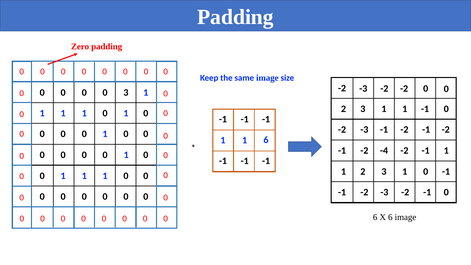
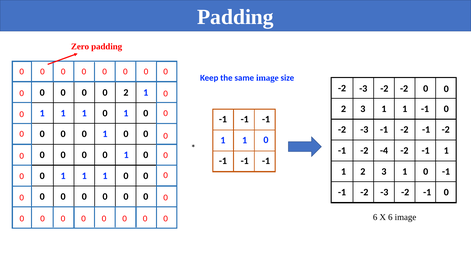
0 0 3: 3 -> 2
6 at (266, 140): 6 -> 0
